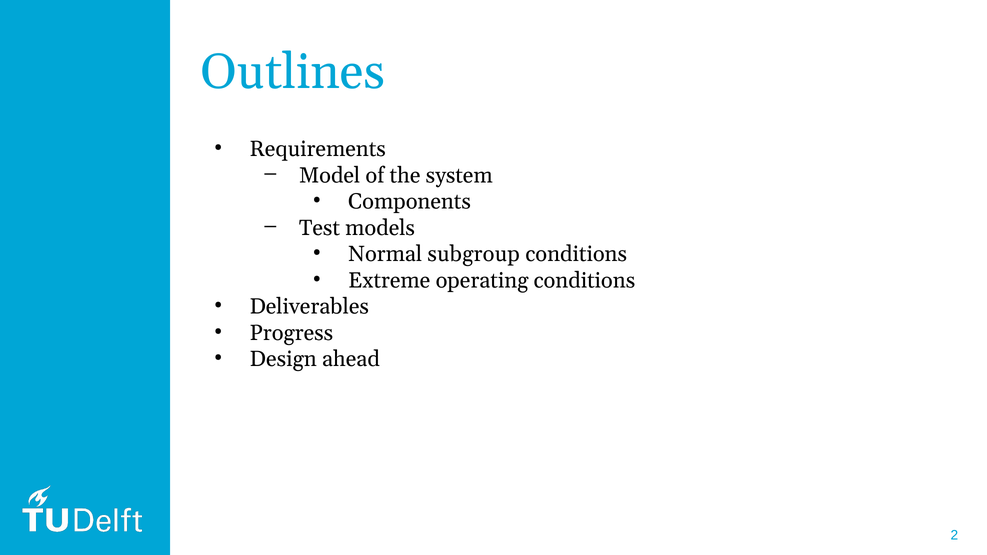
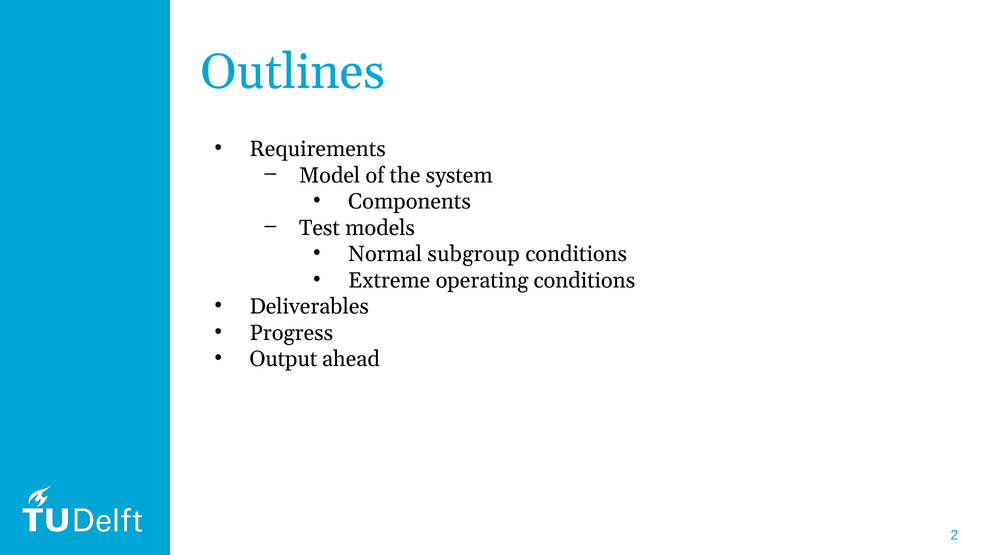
Design: Design -> Output
